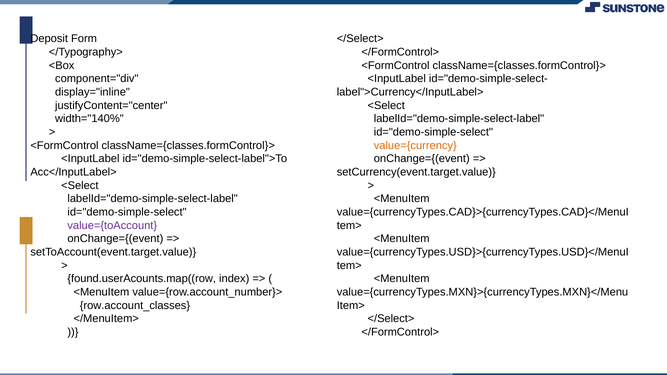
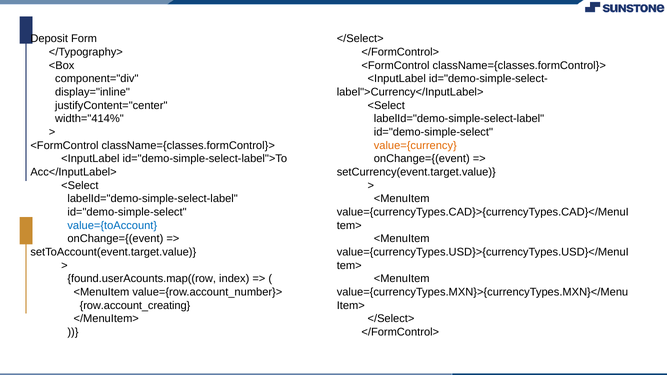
width="140%: width="140% -> width="414%
value={toAccount colour: purple -> blue
row.account_classes: row.account_classes -> row.account_creating
